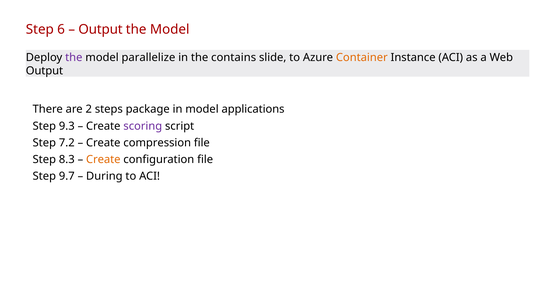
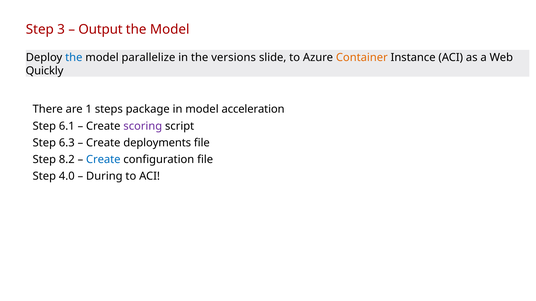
6: 6 -> 3
the at (74, 57) colour: purple -> blue
contains: contains -> versions
Output at (44, 71): Output -> Quickly
2: 2 -> 1
applications: applications -> acceleration
9.3: 9.3 -> 6.1
7.2: 7.2 -> 6.3
compression: compression -> deployments
8.3: 8.3 -> 8.2
Create at (103, 160) colour: orange -> blue
9.7: 9.7 -> 4.0
